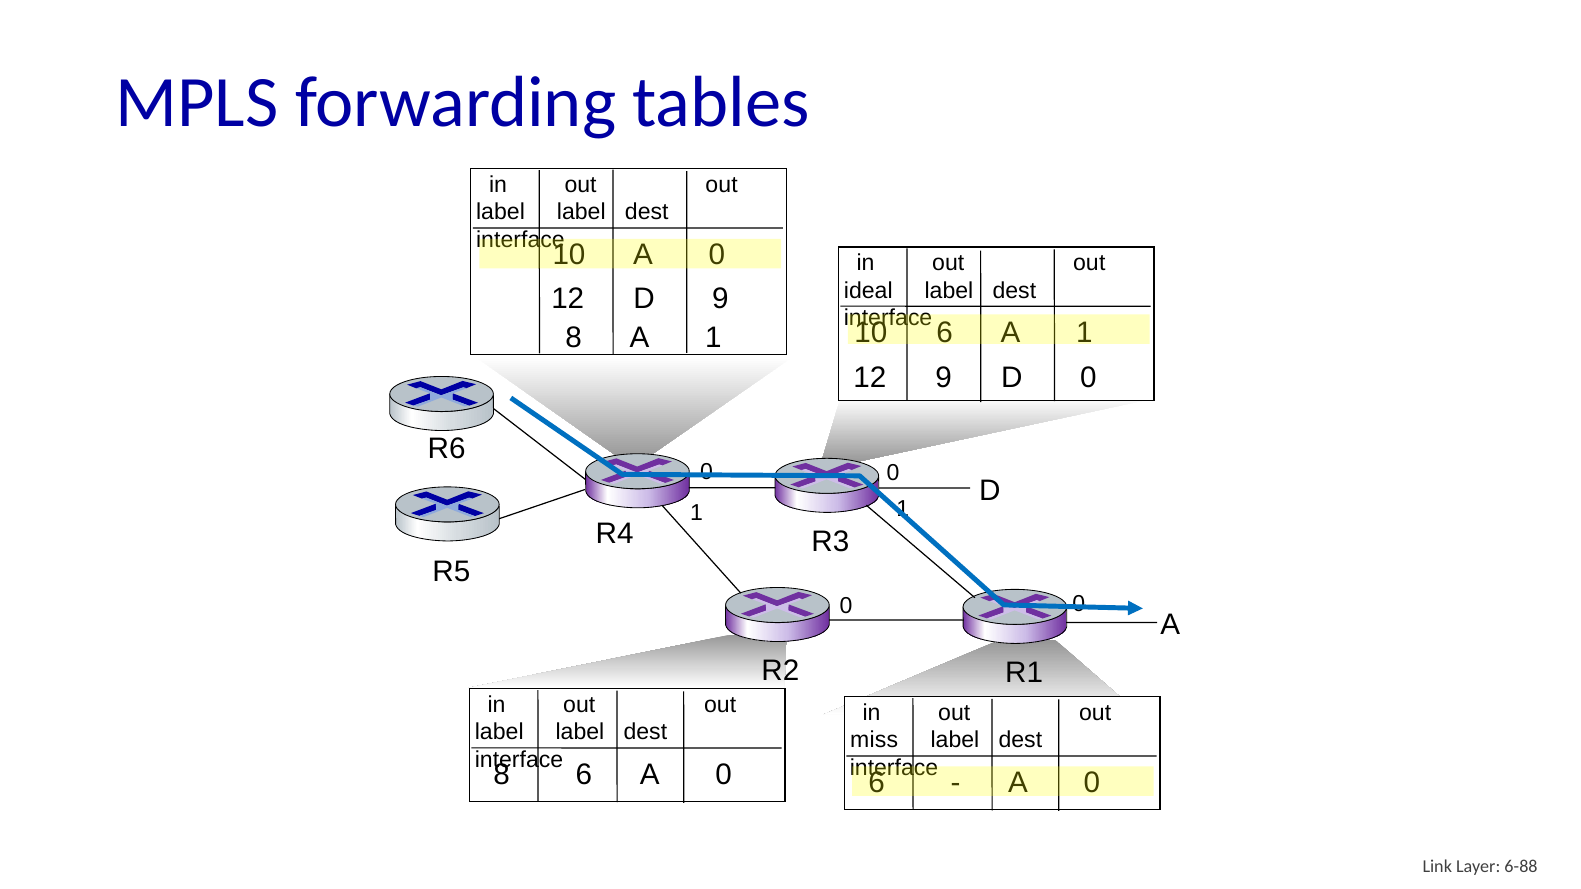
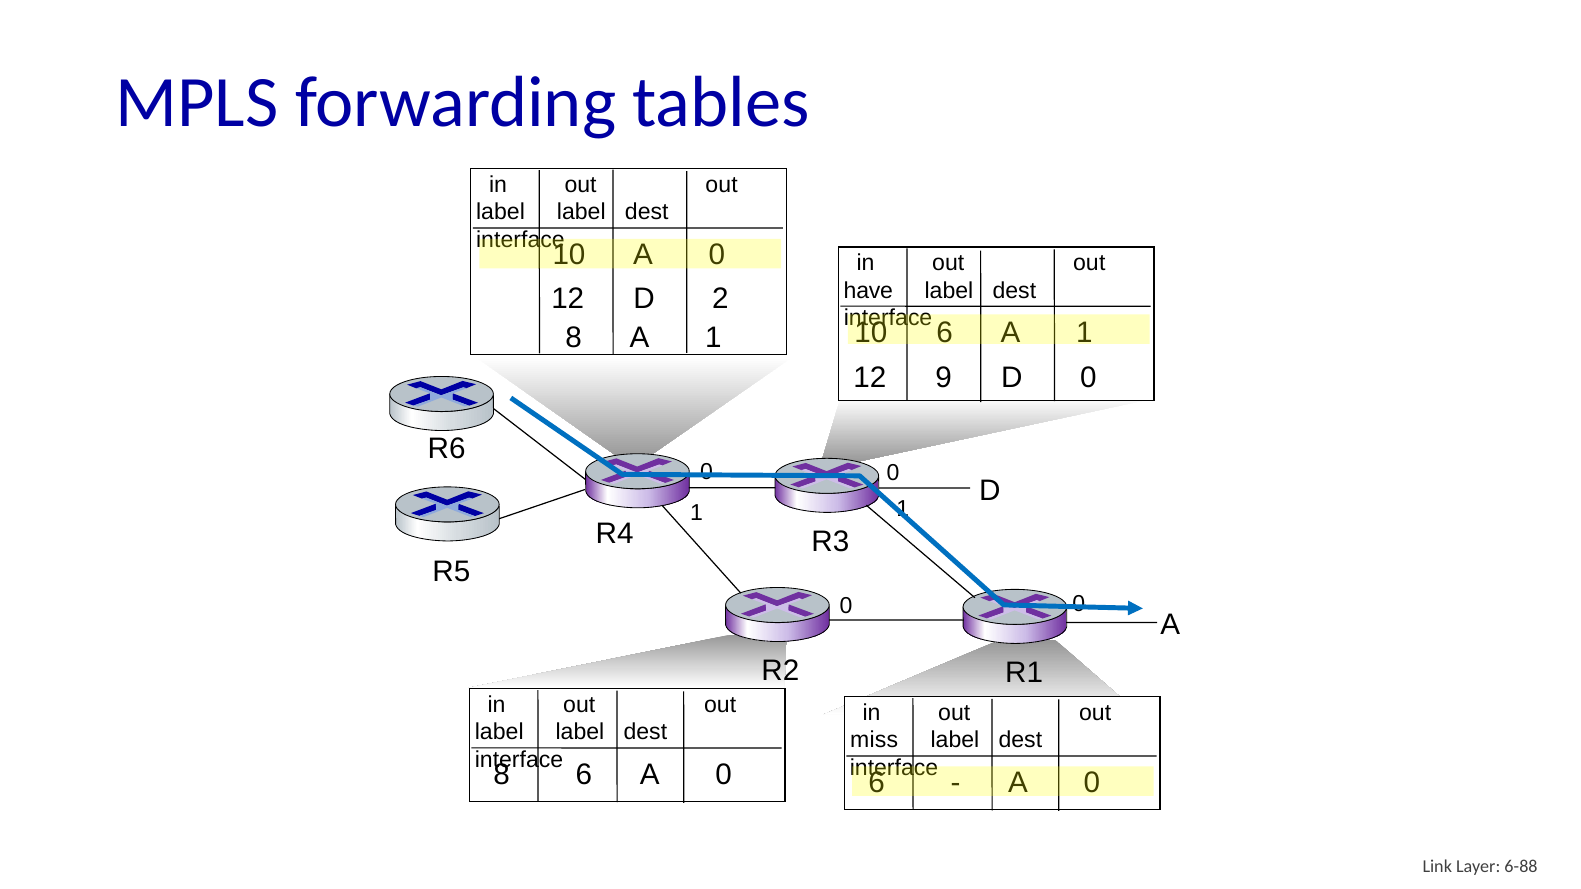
ideal: ideal -> have
D 9: 9 -> 2
